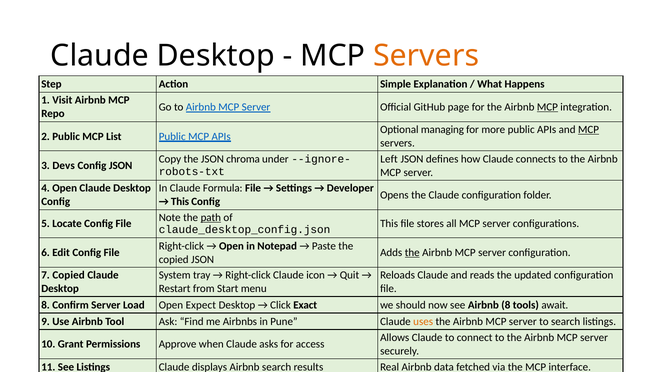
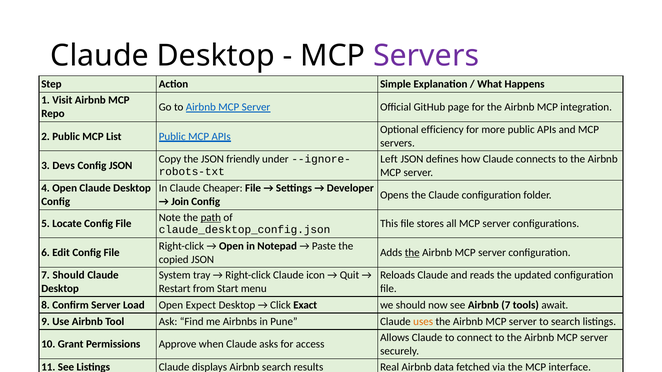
Servers at (426, 56) colour: orange -> purple
MCP at (547, 107) underline: present -> none
managing: managing -> efficiency
MCP at (588, 130) underline: present -> none
chroma: chroma -> friendly
Formula: Formula -> Cheaper
This at (180, 202): This -> Join
7 Copied: Copied -> Should
Airbnb 8: 8 -> 7
